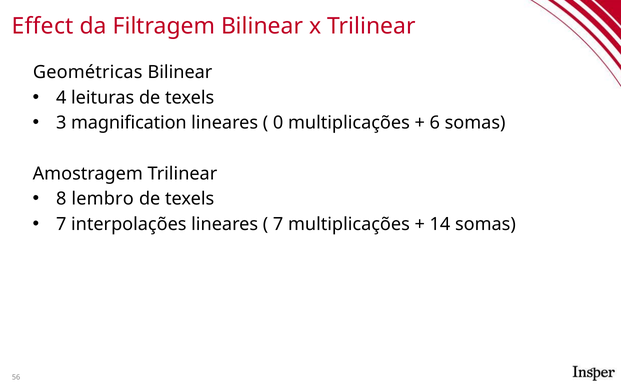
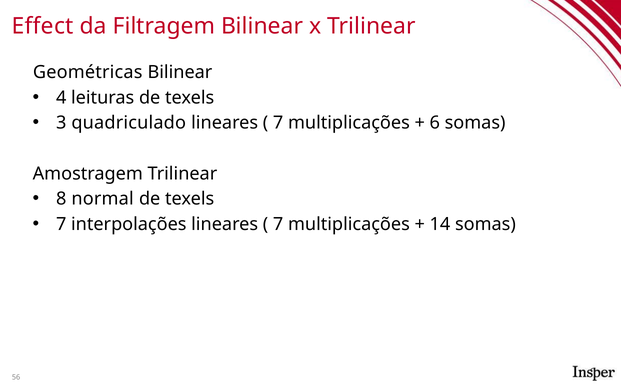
magnification: magnification -> quadriculado
0 at (278, 123): 0 -> 7
lembro: lembro -> normal
